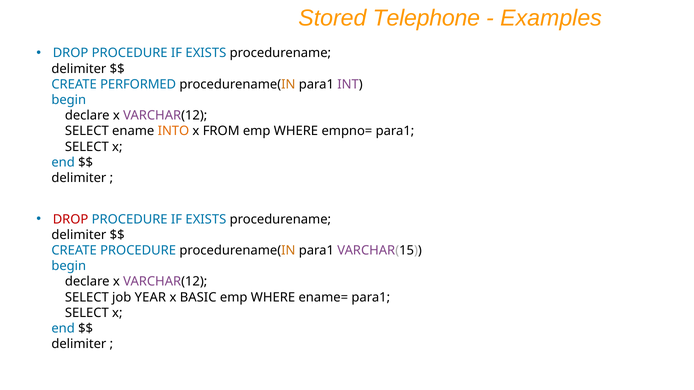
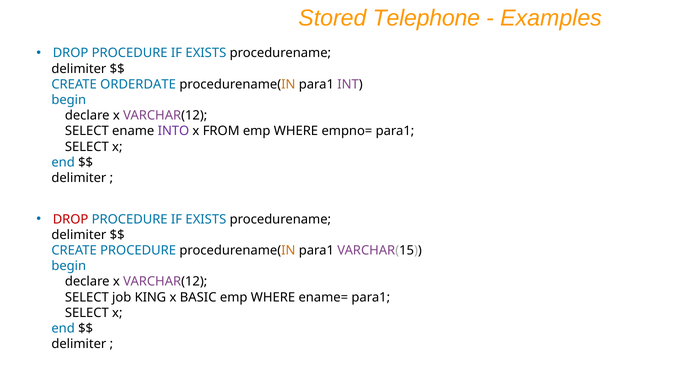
PERFORMED: PERFORMED -> ORDERDATE
INTO colour: orange -> purple
YEAR: YEAR -> KING
